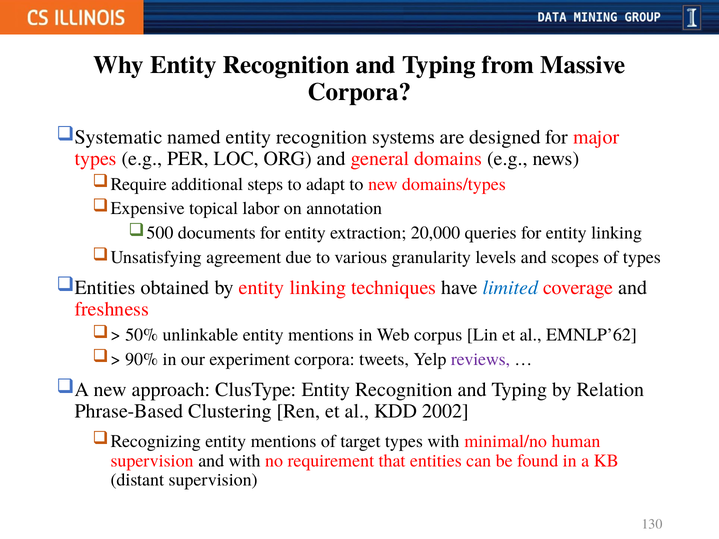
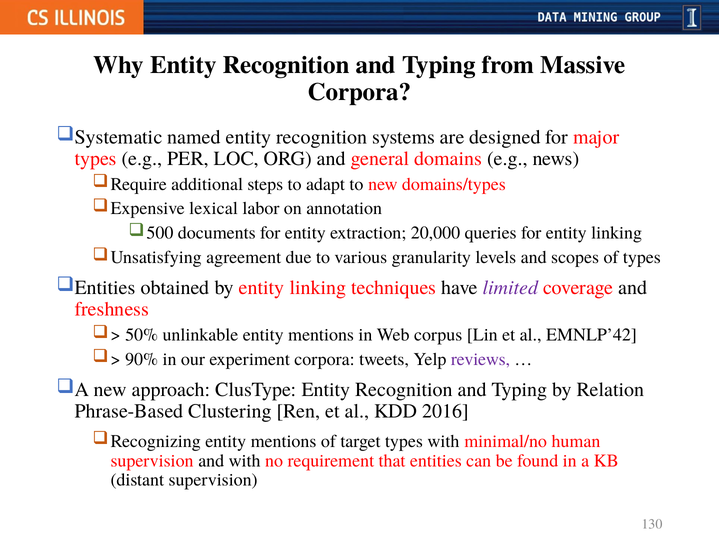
topical: topical -> lexical
limited colour: blue -> purple
EMNLP’62: EMNLP’62 -> EMNLP’42
2002: 2002 -> 2016
